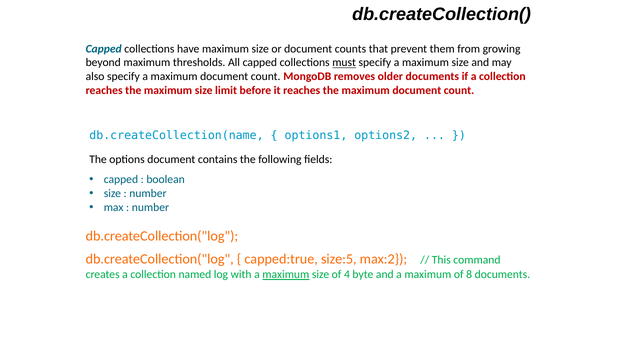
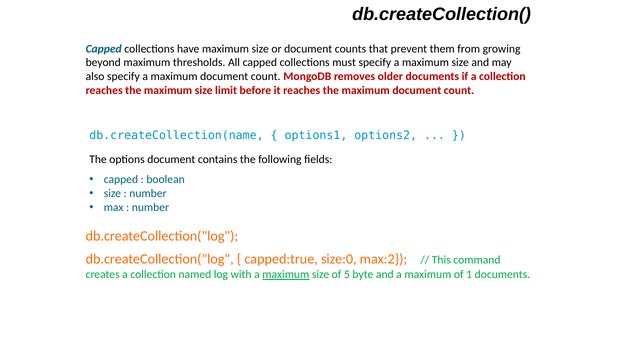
must underline: present -> none
size:5: size:5 -> size:0
4: 4 -> 5
8: 8 -> 1
